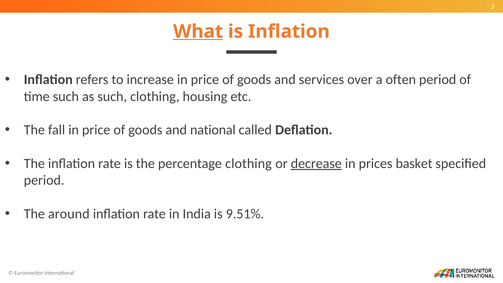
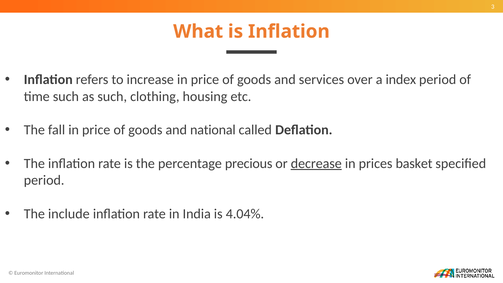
What underline: present -> none
often: often -> index
percentage clothing: clothing -> precious
around: around -> include
9.51%: 9.51% -> 4.04%
